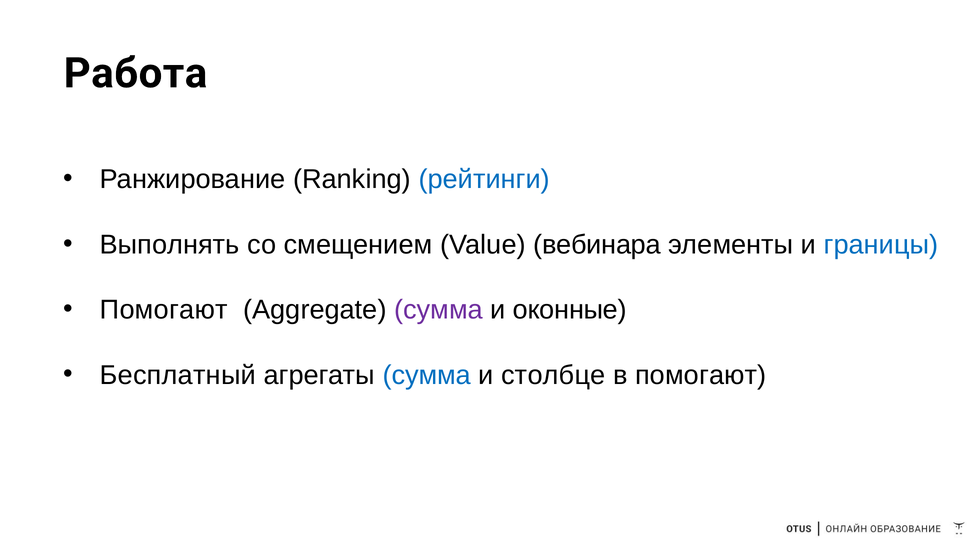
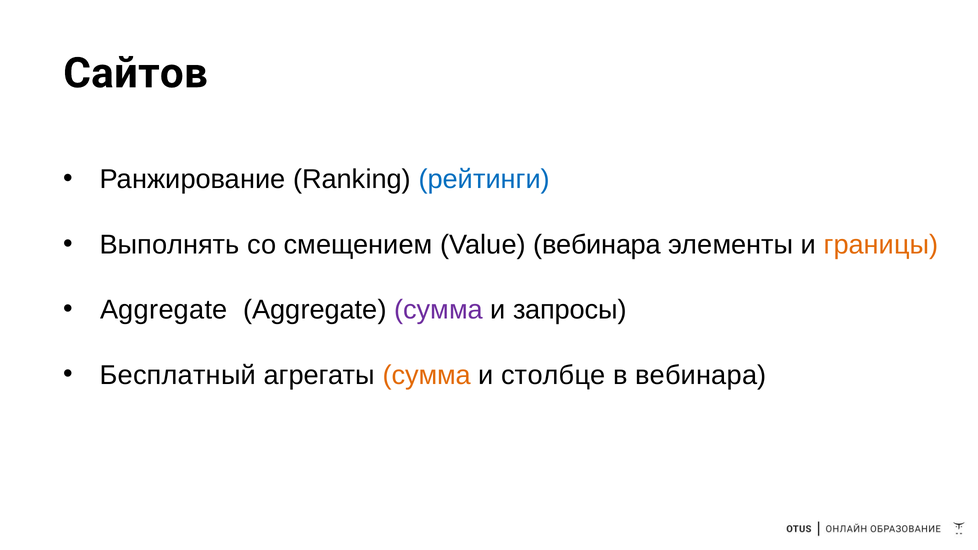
Работа: Работа -> Сайтов
границы colour: blue -> orange
Помогают at (164, 310): Помогают -> Aggregate
оконные: оконные -> запросы
сумма at (427, 375) colour: blue -> orange
в помогают: помогают -> вебинара
